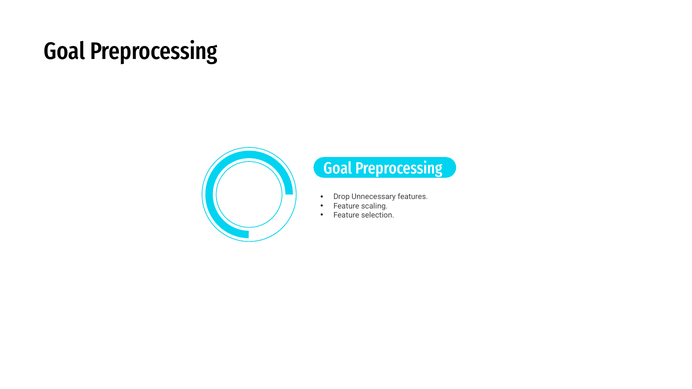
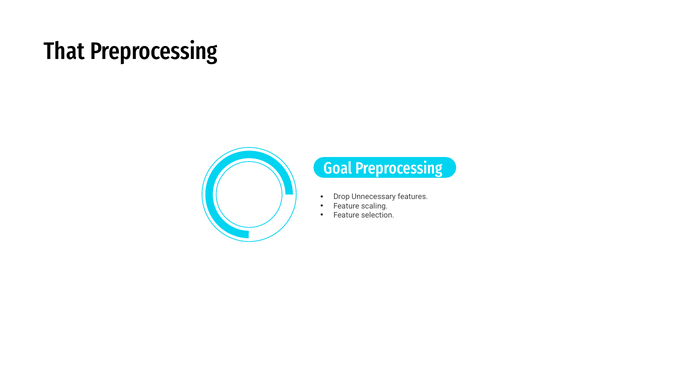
Goal at (64, 51): Goal -> That
